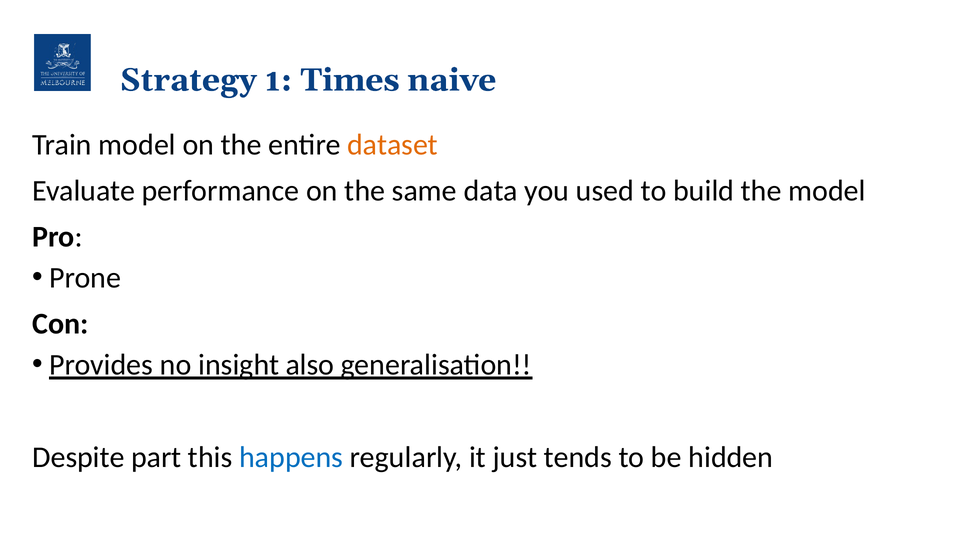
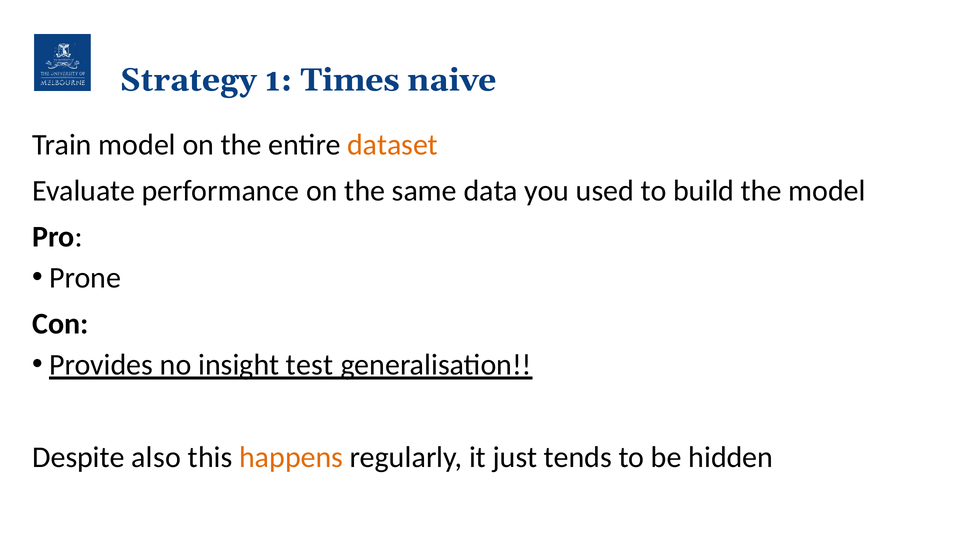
also: also -> test
part: part -> also
happens colour: blue -> orange
